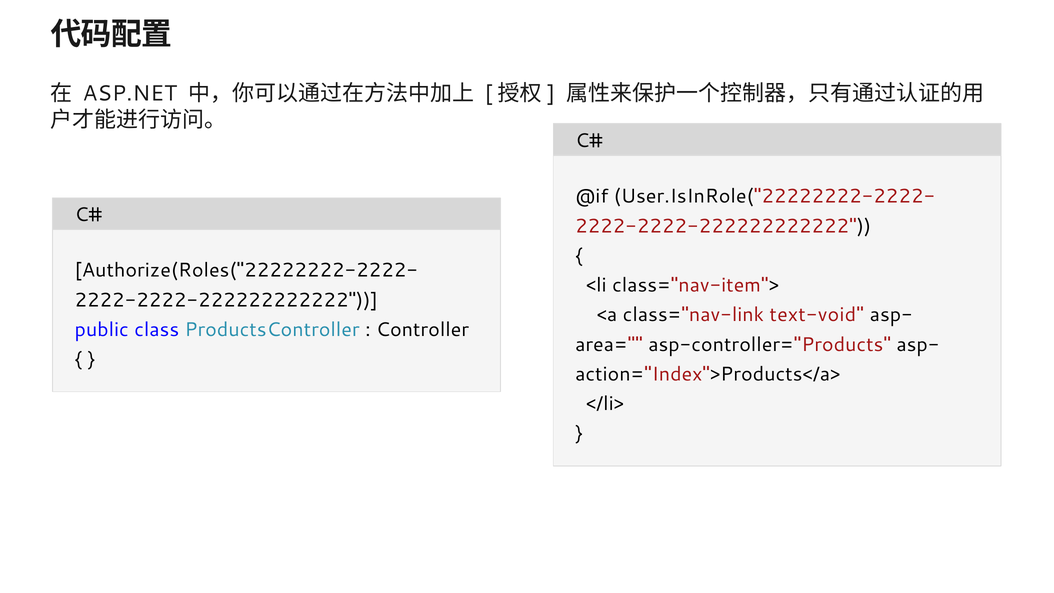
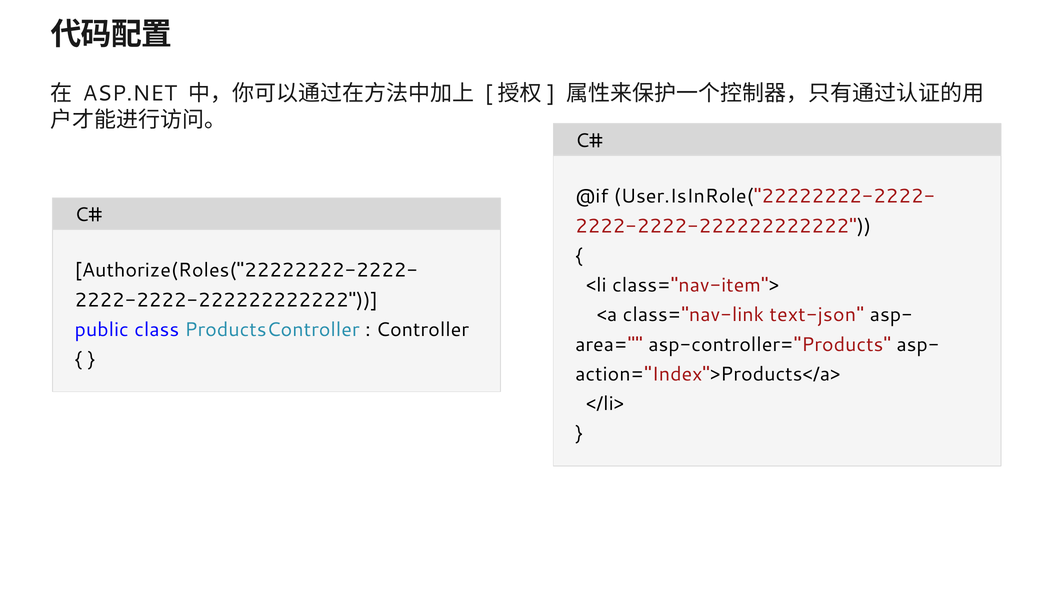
text-void: text-void -> text-json
